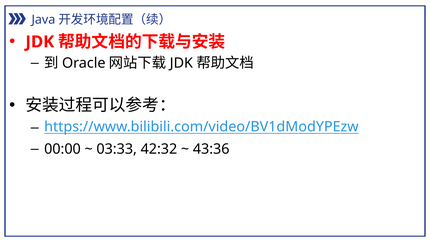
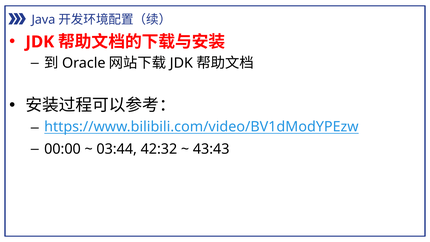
03:33: 03:33 -> 03:44
43:36: 43:36 -> 43:43
